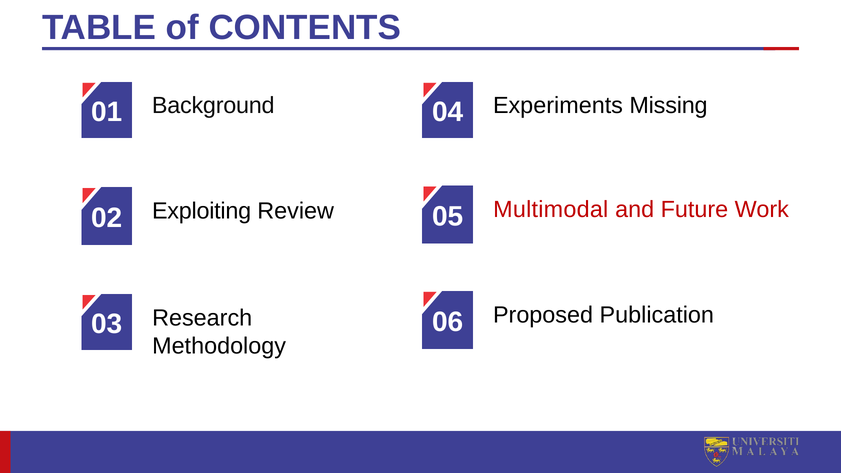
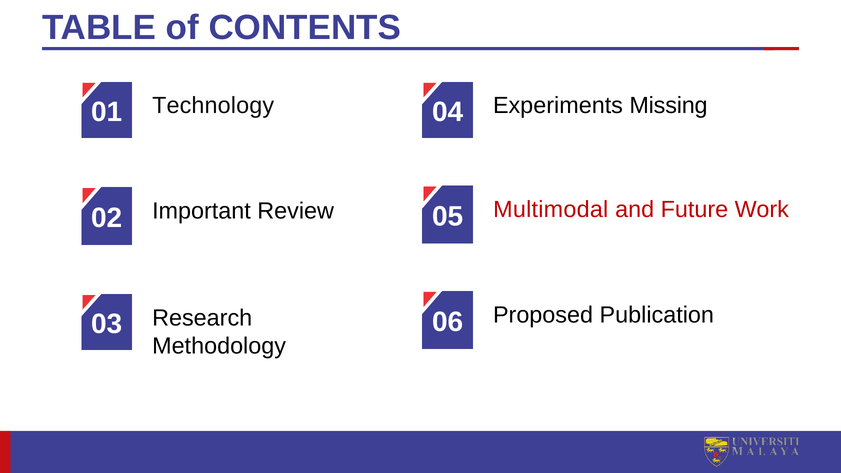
Background: Background -> Technology
Exploiting: Exploiting -> Important
